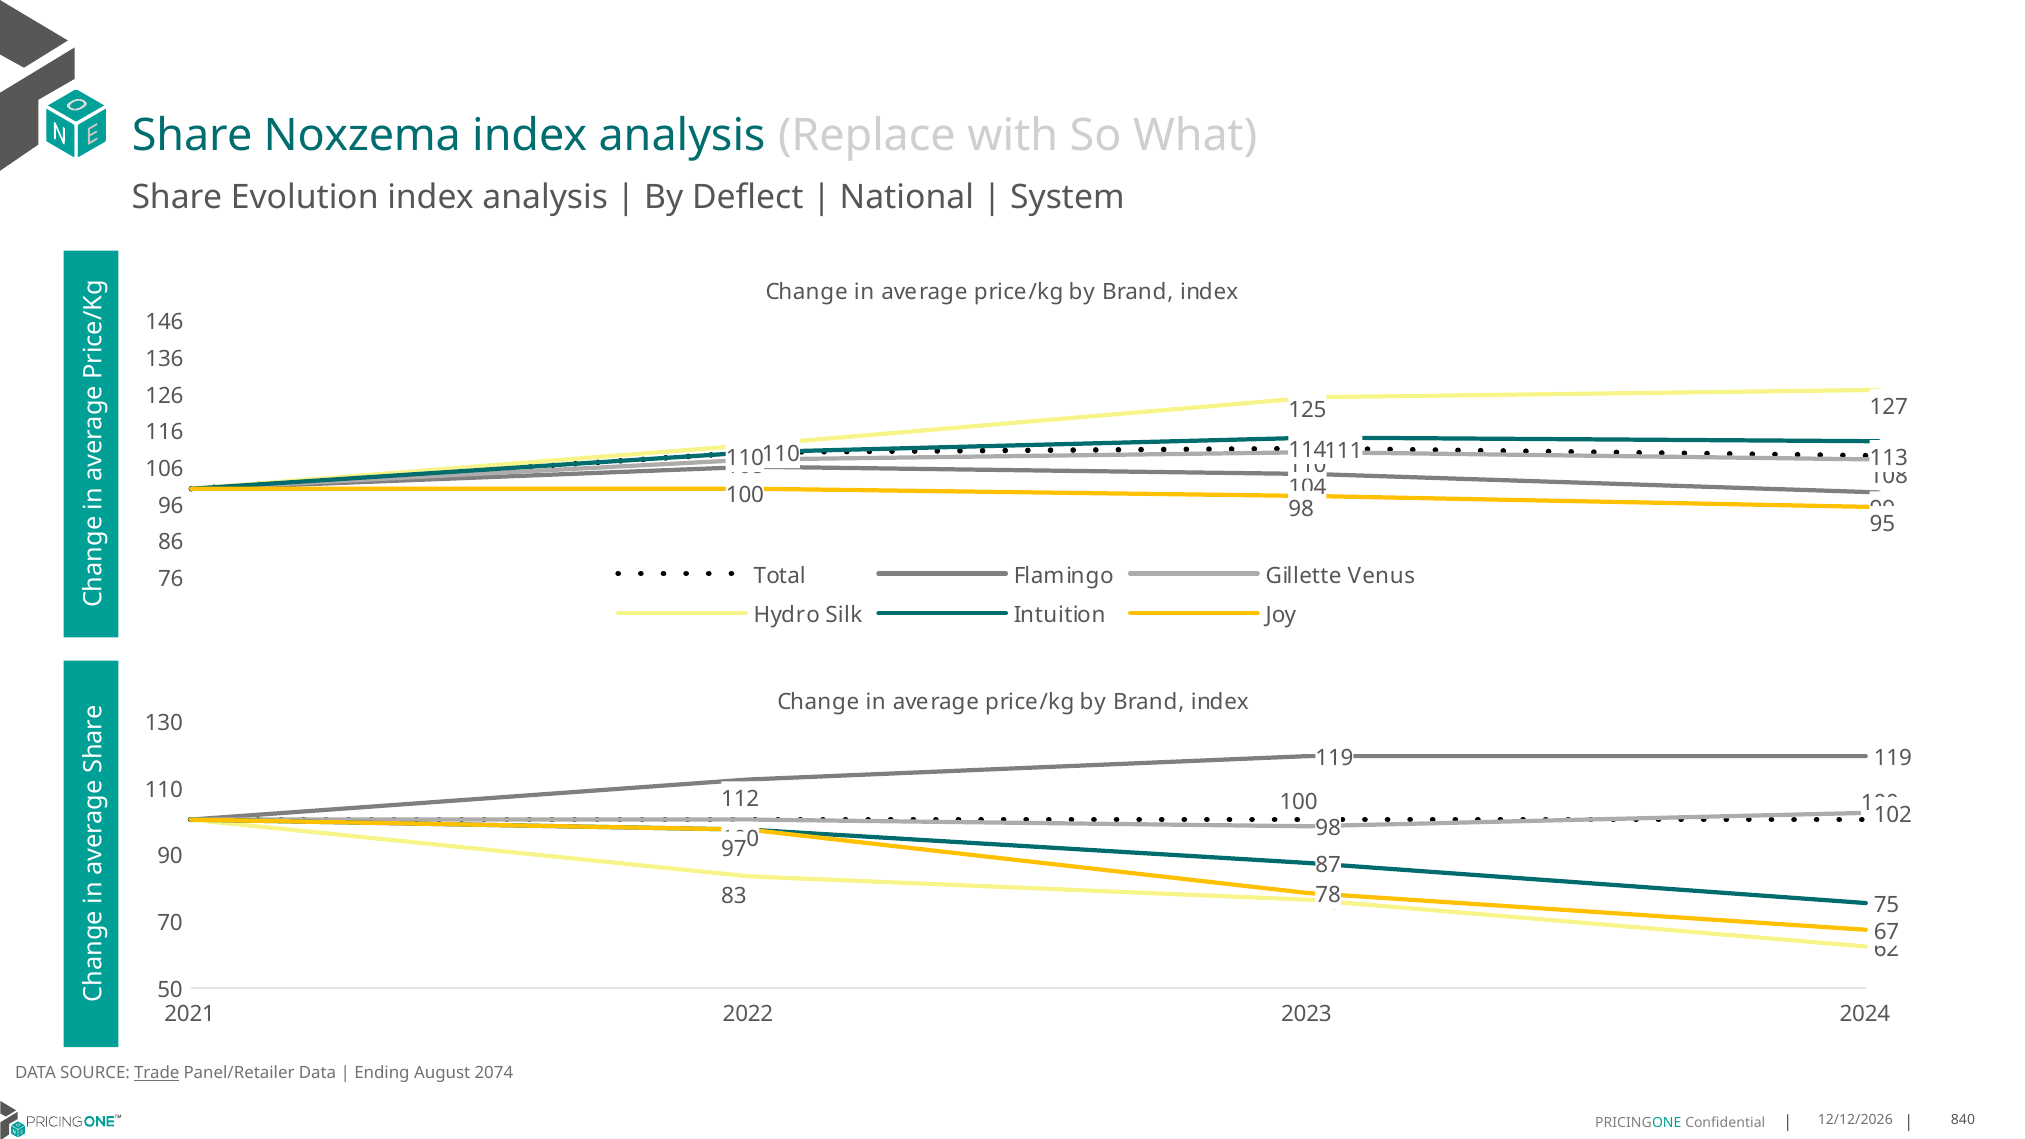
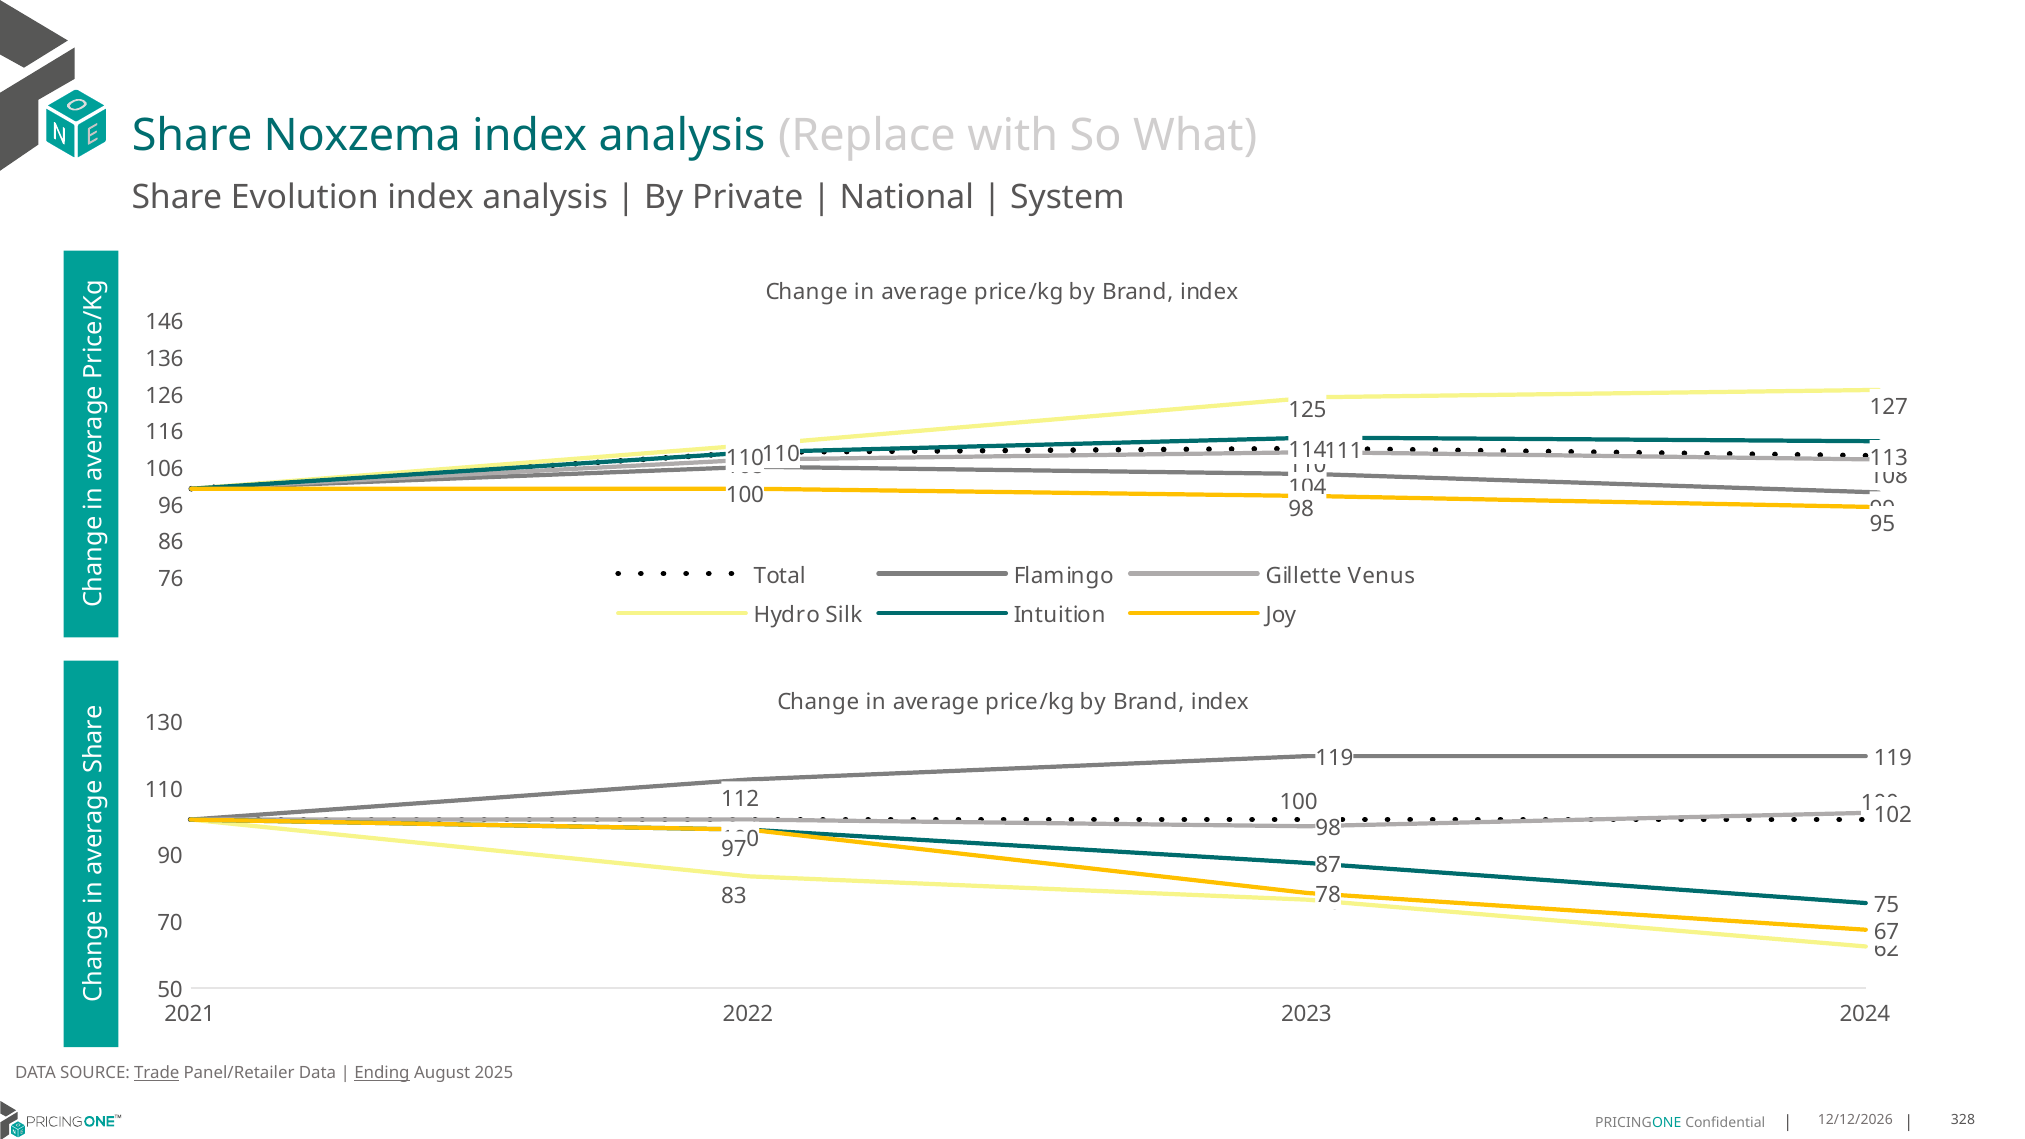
Deflect: Deflect -> Private
Ending underline: none -> present
2074: 2074 -> 2025
840: 840 -> 328
